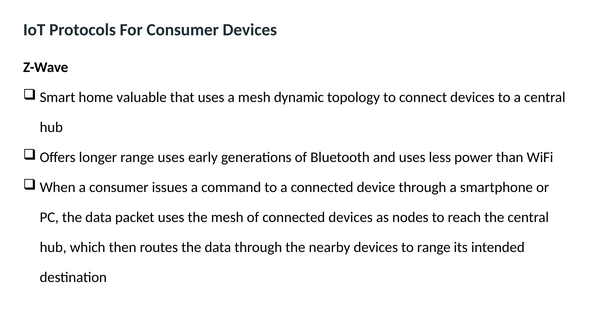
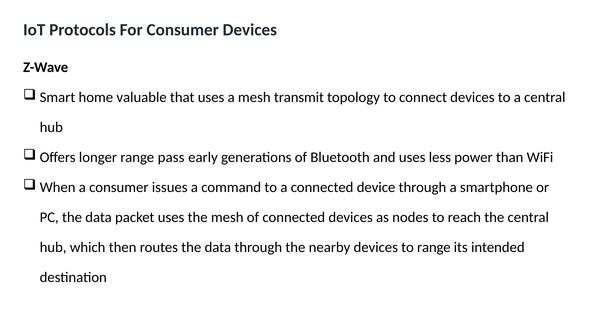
dynamic: dynamic -> transmit
range uses: uses -> pass
